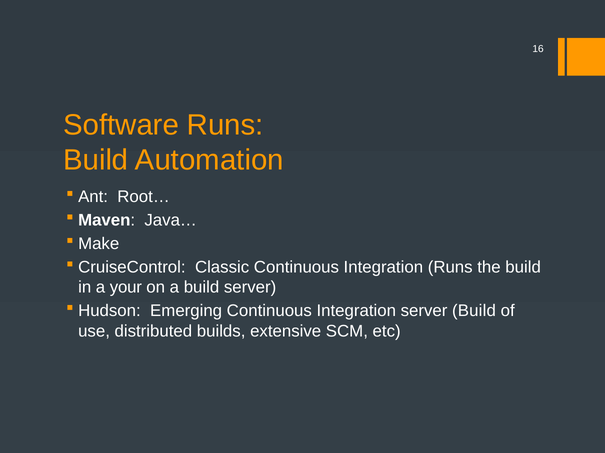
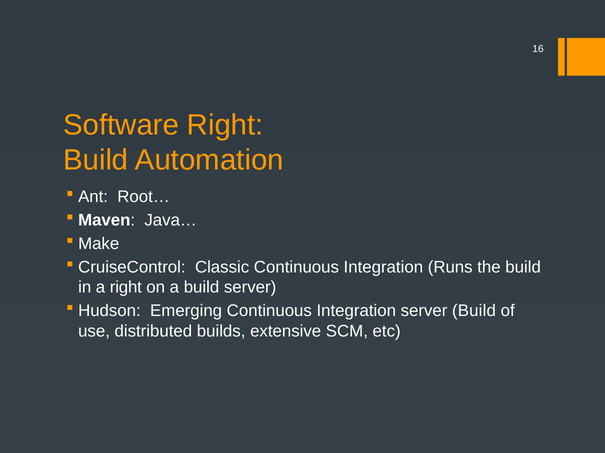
Software Runs: Runs -> Right
a your: your -> right
